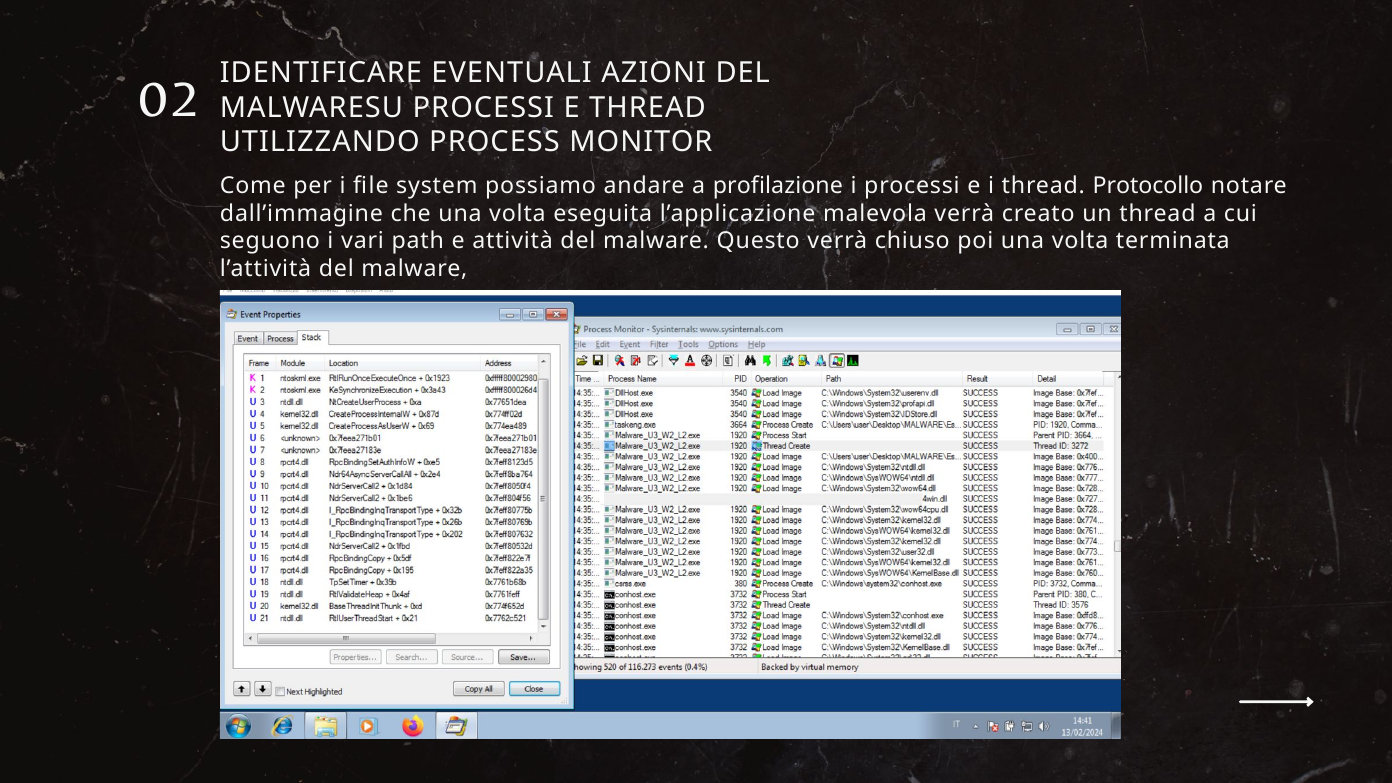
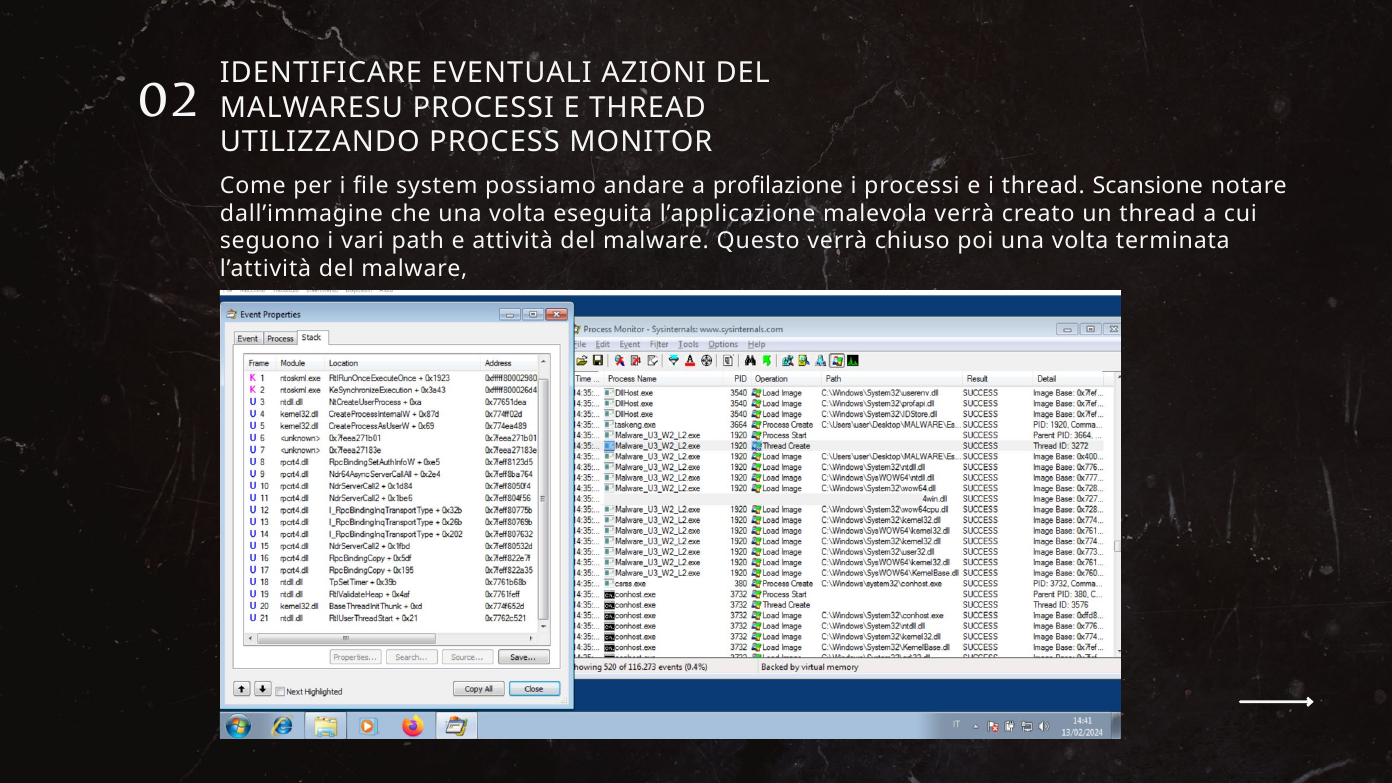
Protocollo: Protocollo -> Scansione
